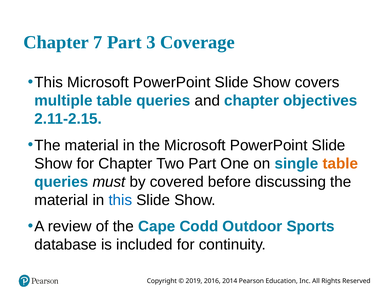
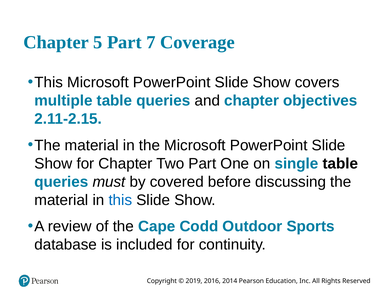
7: 7 -> 5
3: 3 -> 7
table at (340, 164) colour: orange -> black
